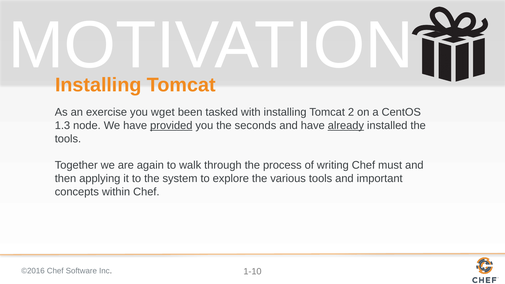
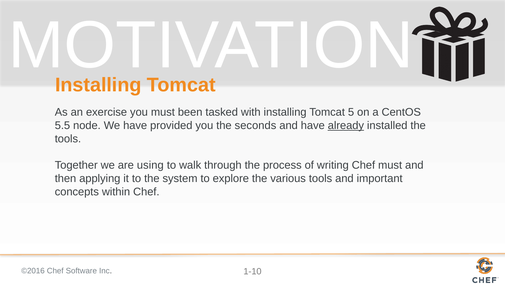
you wget: wget -> must
2: 2 -> 5
1.3: 1.3 -> 5.5
provided underline: present -> none
again: again -> using
